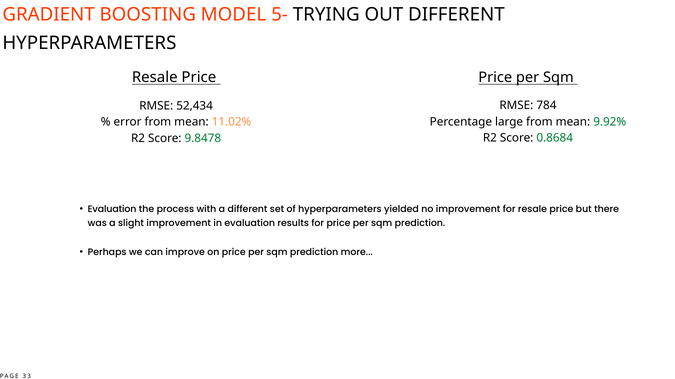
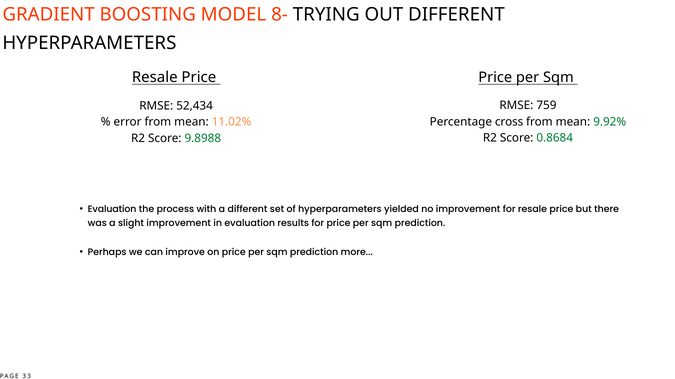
5-: 5- -> 8-
784: 784 -> 759
large: large -> cross
9.8478: 9.8478 -> 9.8988
